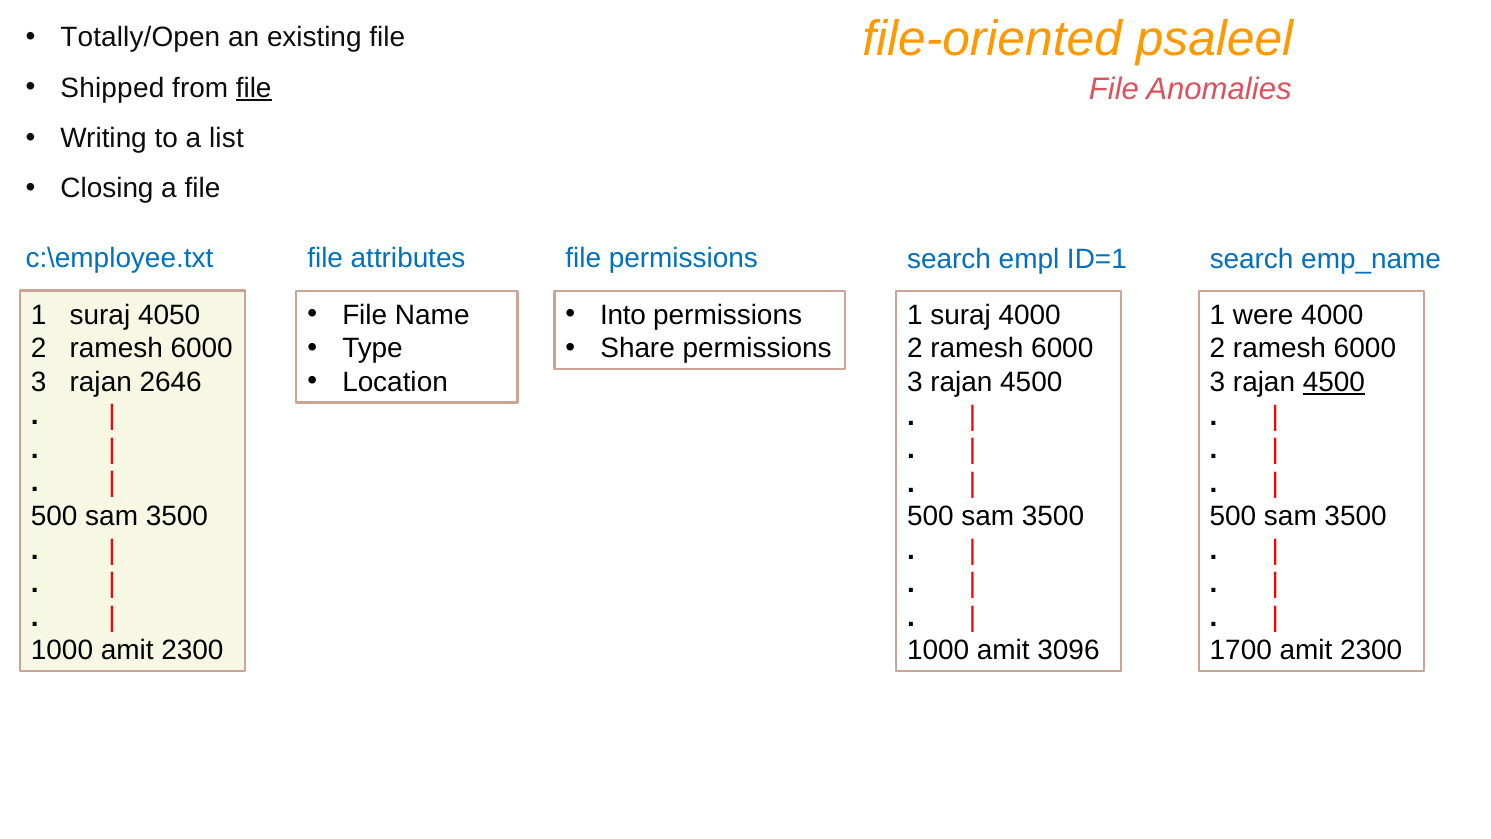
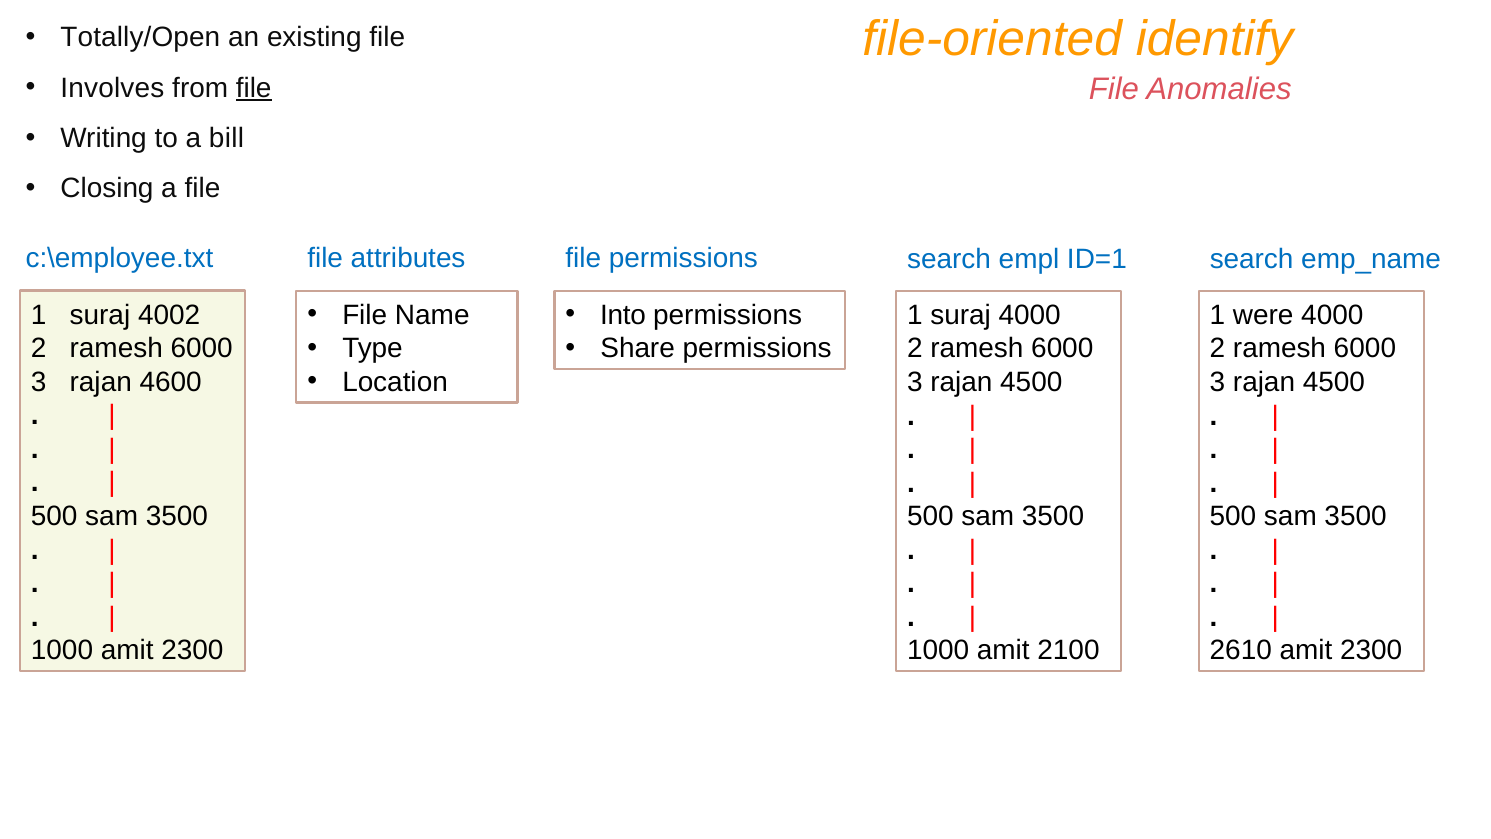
psaleel: psaleel -> identify
Shipped: Shipped -> Involves
list: list -> bill
4050: 4050 -> 4002
2646: 2646 -> 4600
4500 at (1334, 382) underline: present -> none
3096: 3096 -> 2100
1700: 1700 -> 2610
